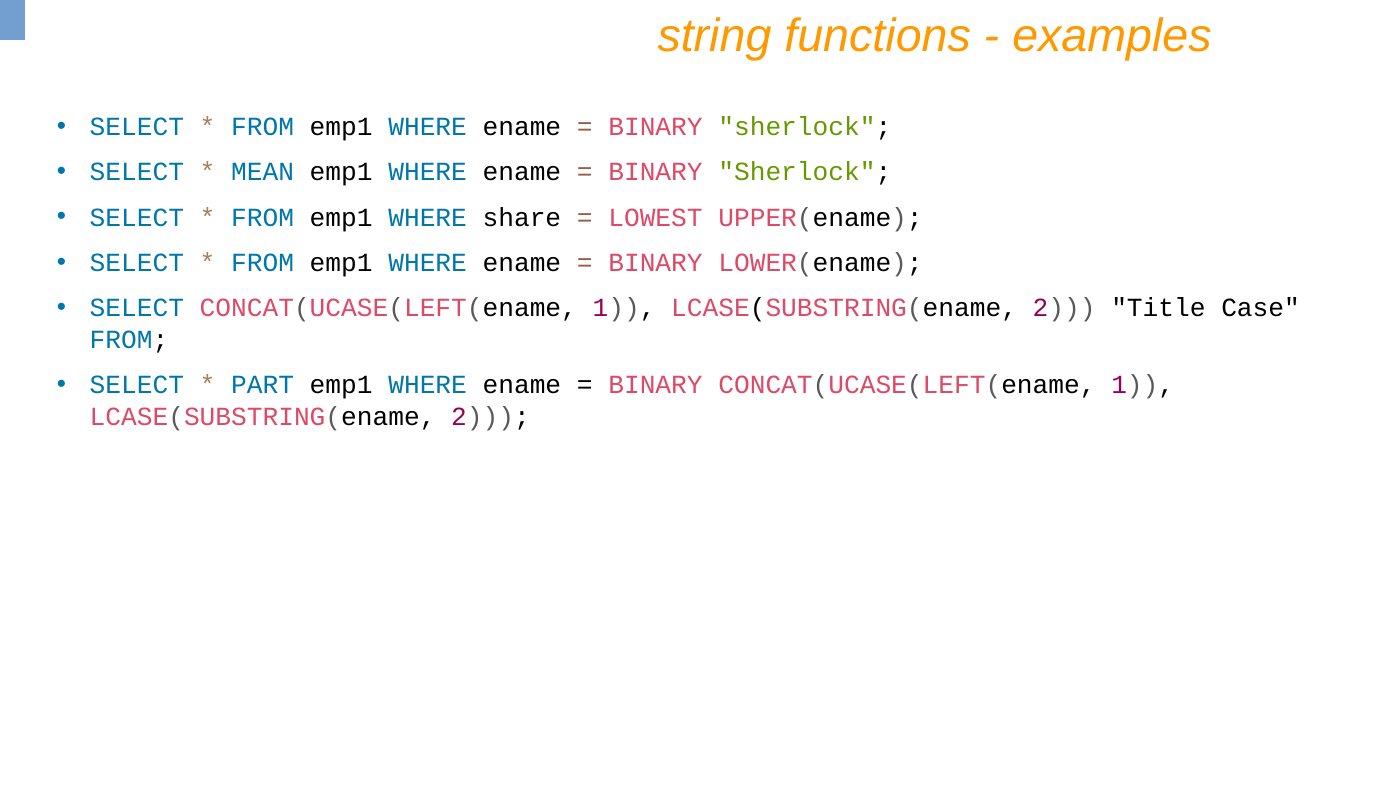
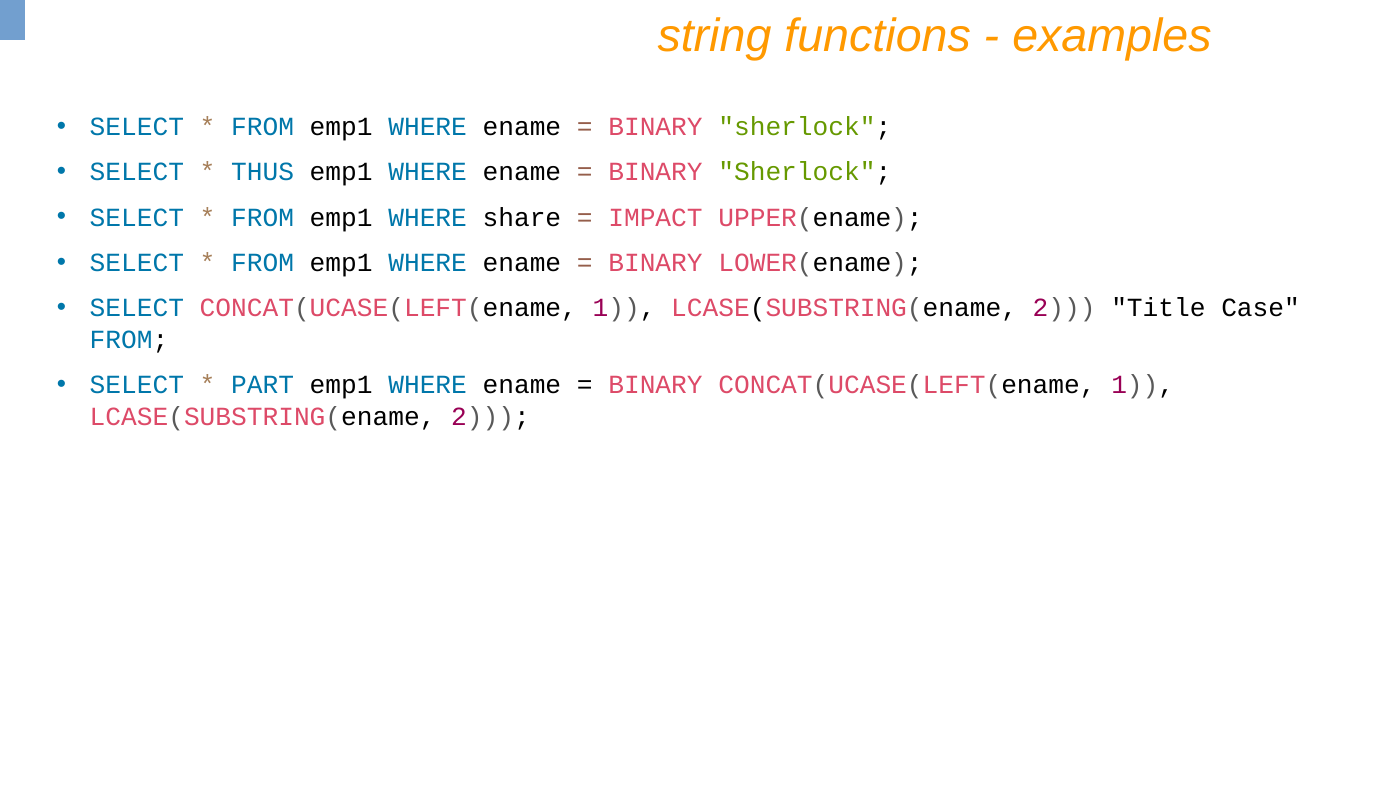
MEAN: MEAN -> THUS
LOWEST: LOWEST -> IMPACT
